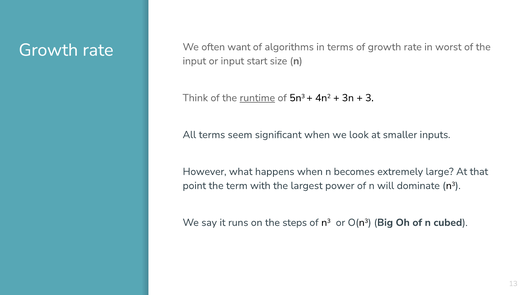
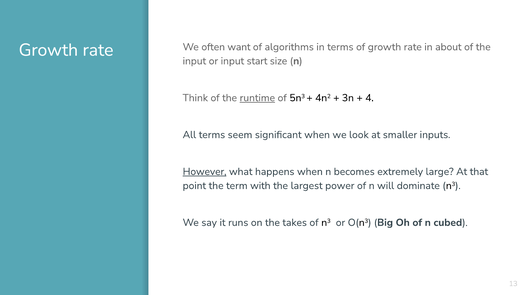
worst: worst -> about
3: 3 -> 4
However underline: none -> present
steps: steps -> takes
